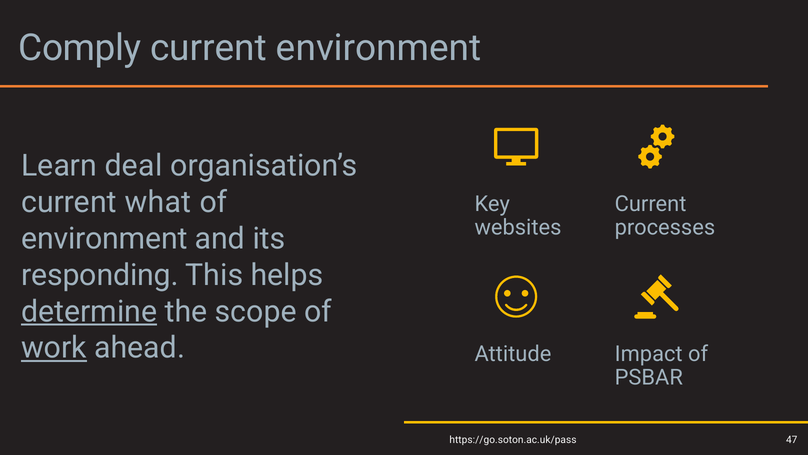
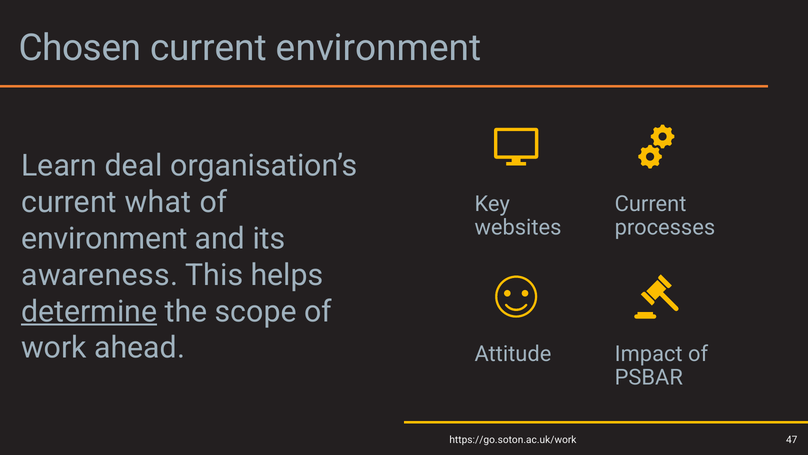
Comply: Comply -> Chosen
responding: responding -> awareness
work underline: present -> none
https://go.soton.ac.uk/pass: https://go.soton.ac.uk/pass -> https://go.soton.ac.uk/work
